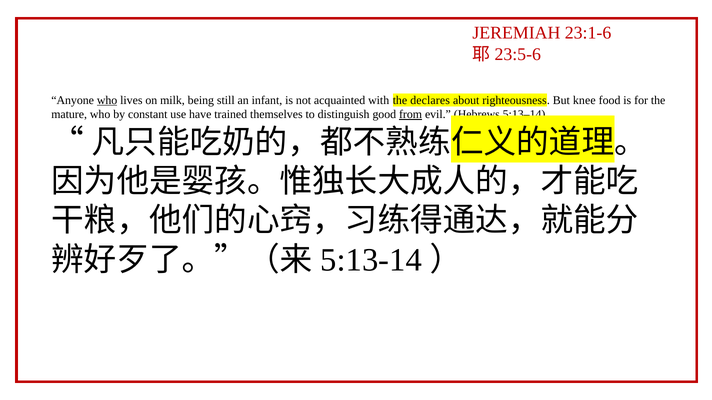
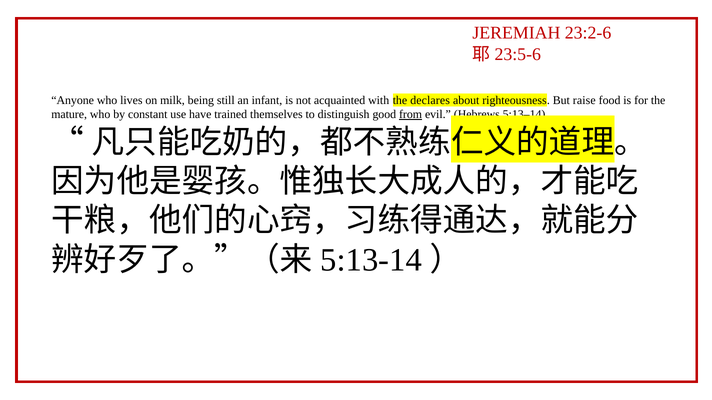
23:1-6: 23:1-6 -> 23:2-6
who at (107, 100) underline: present -> none
knee: knee -> raise
